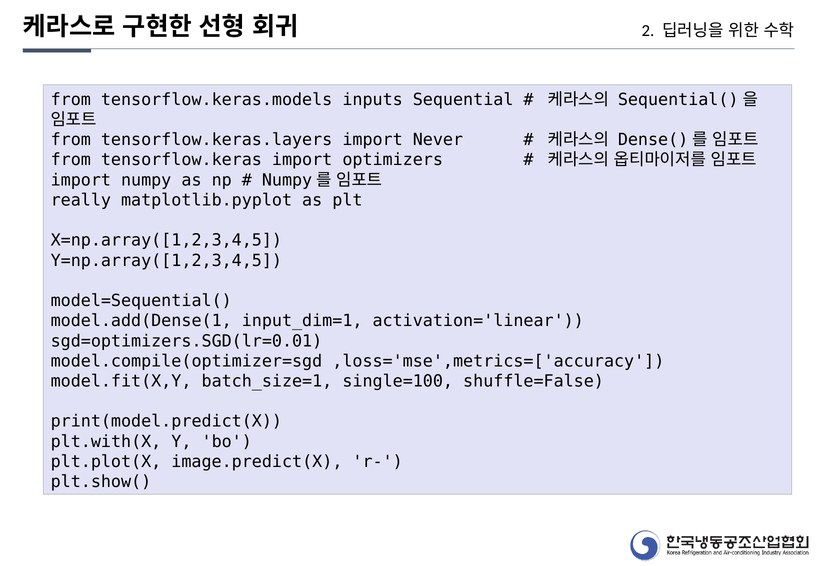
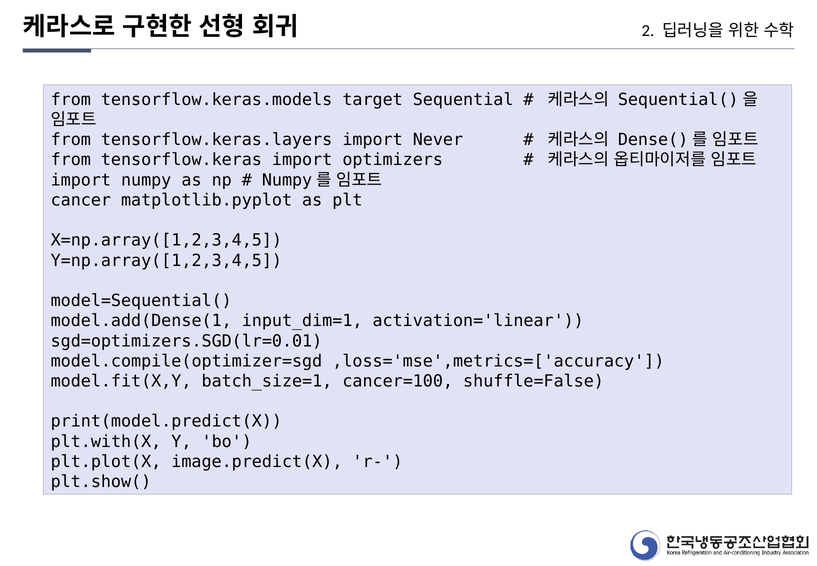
inputs: inputs -> target
really: really -> cancer
single=100: single=100 -> cancer=100
